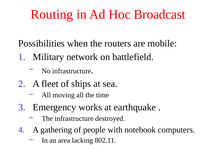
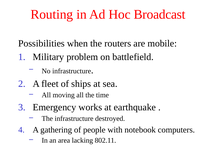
network: network -> problem
